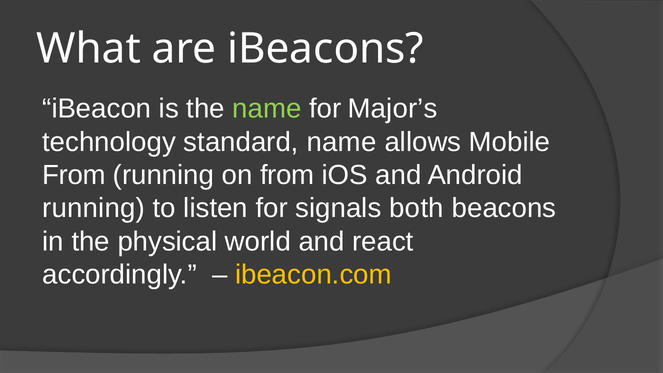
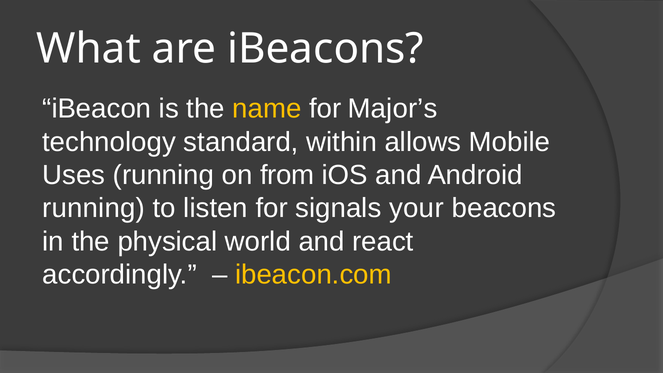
name at (267, 109) colour: light green -> yellow
standard name: name -> within
From at (74, 175): From -> Uses
both: both -> your
